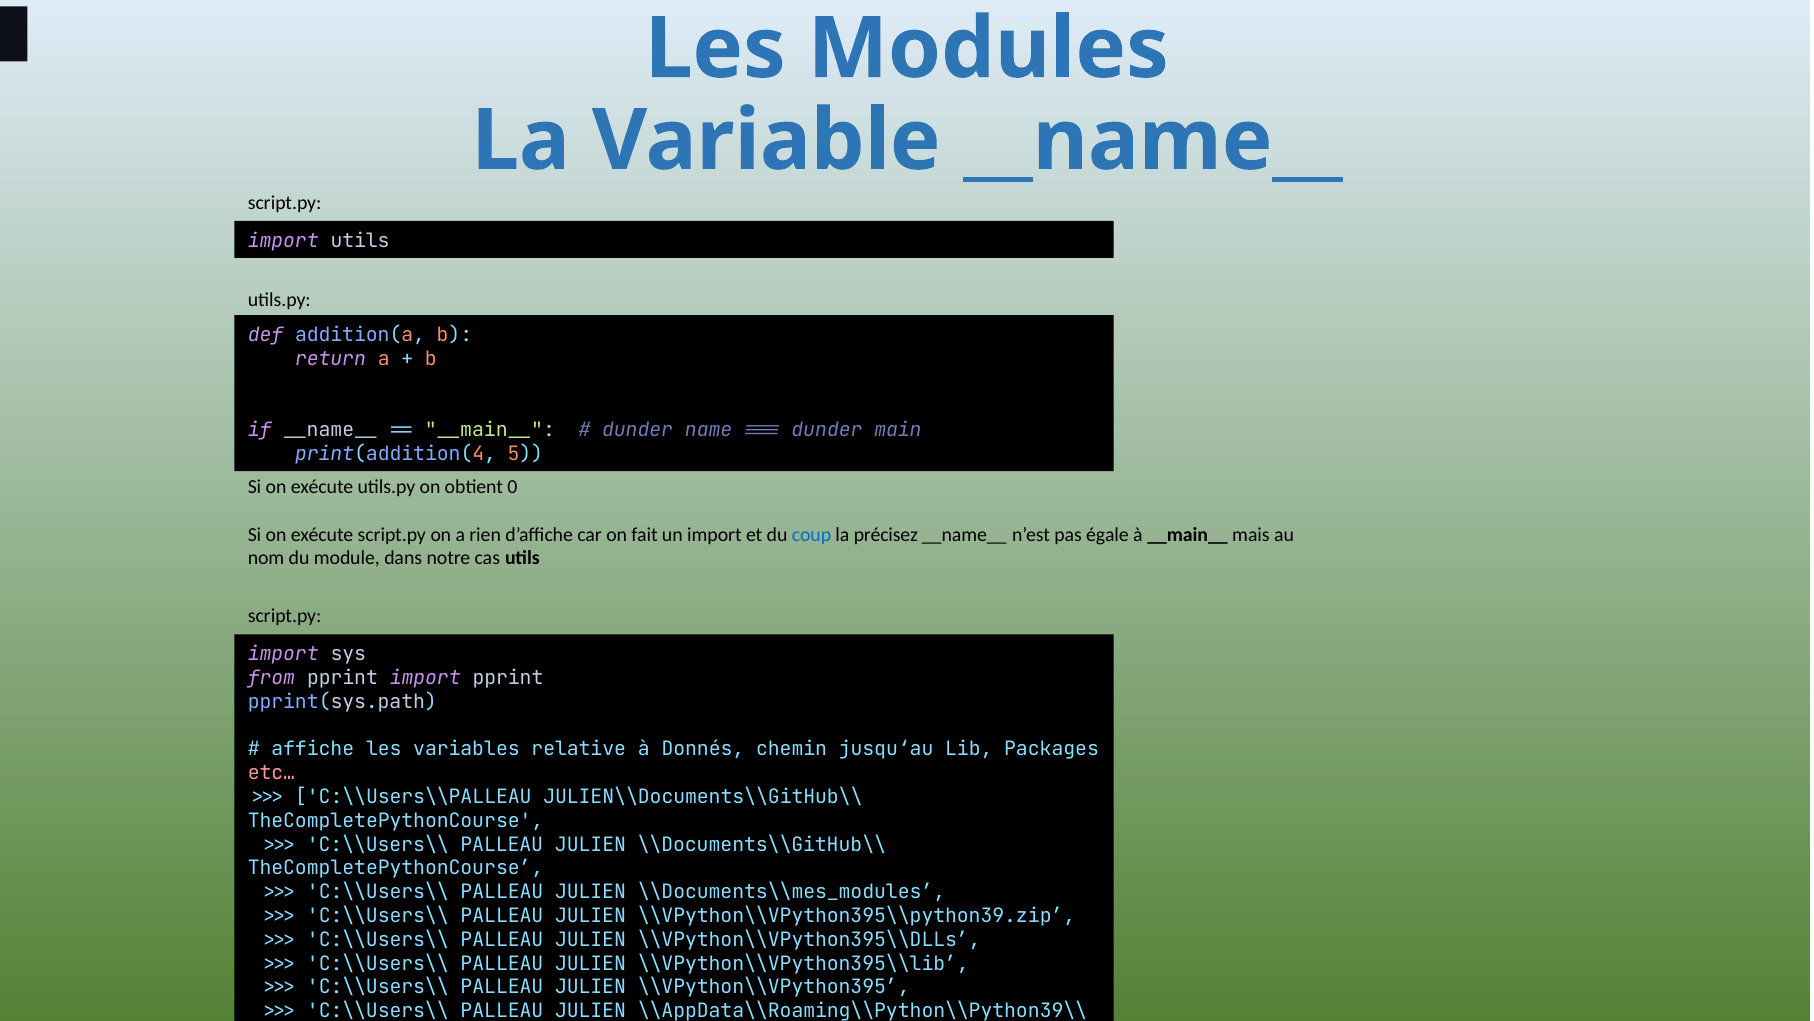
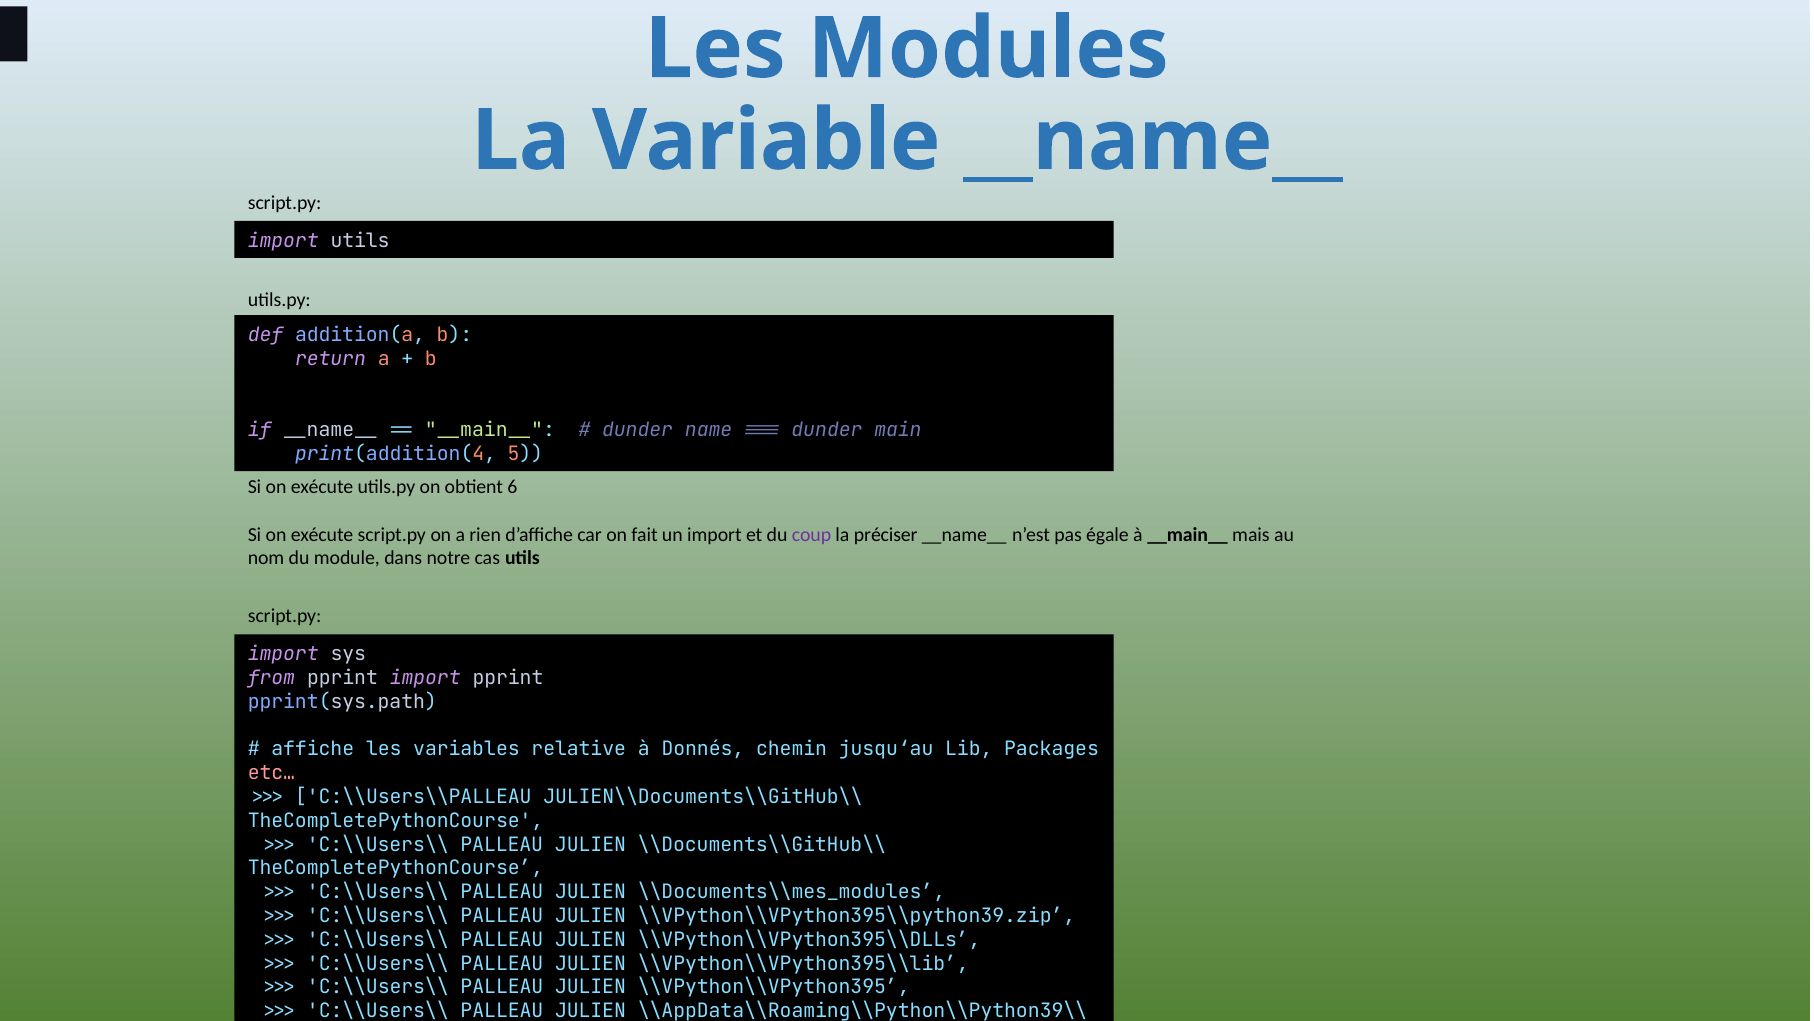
0: 0 -> 6
coup colour: blue -> purple
précisez: précisez -> préciser
